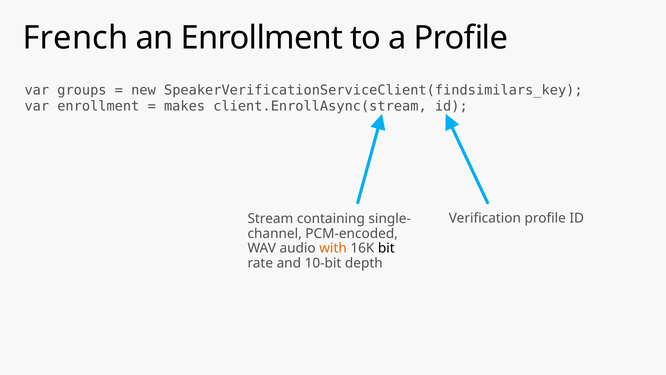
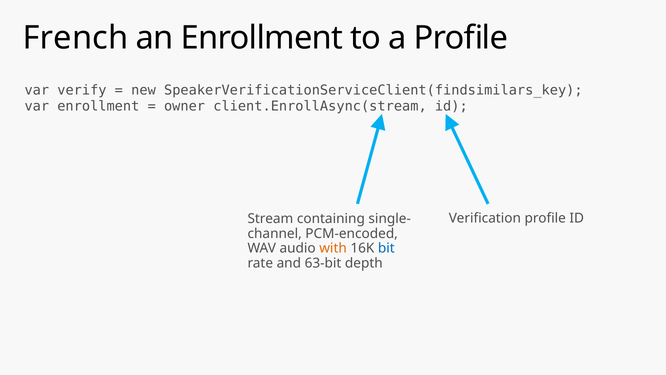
groups: groups -> verify
makes: makes -> owner
bit colour: black -> blue
10-bit: 10-bit -> 63-bit
